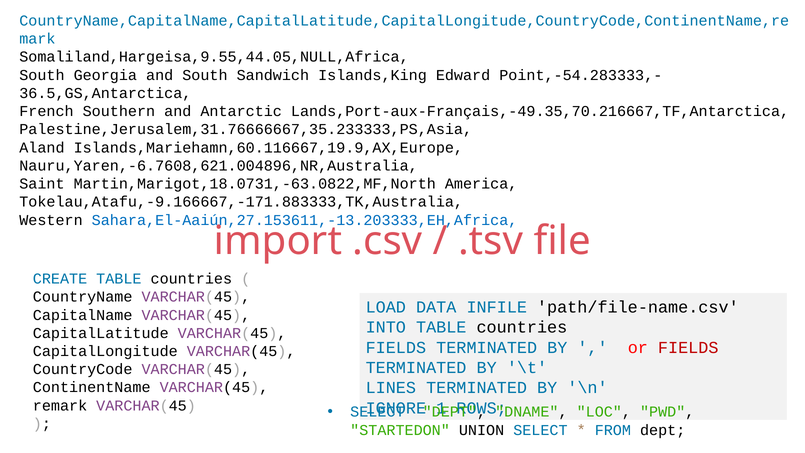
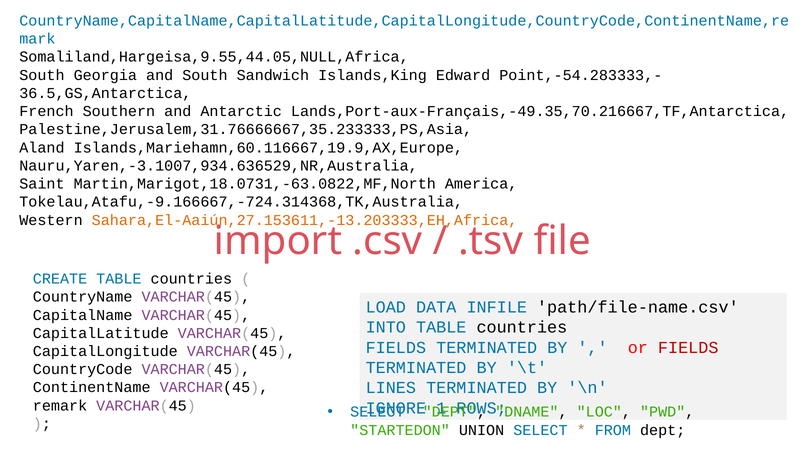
Nauru,Yaren,-6.7608,621.004896,NR,Australia: Nauru,Yaren,-6.7608,621.004896,NR,Australia -> Nauru,Yaren,-3.1007,934.636529,NR,Australia
Tokelau,Atafu,-9.166667,-171.883333,TK,Australia: Tokelau,Atafu,-9.166667,-171.883333,TK,Australia -> Tokelau,Atafu,-9.166667,-724.314368,TK,Australia
Sahara,El-Aaiún,27.153611,-13.203333,EH,Africa colour: blue -> orange
